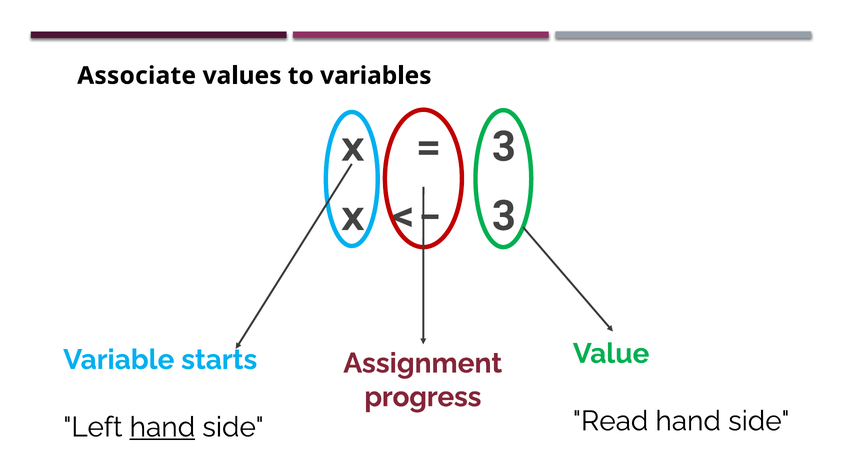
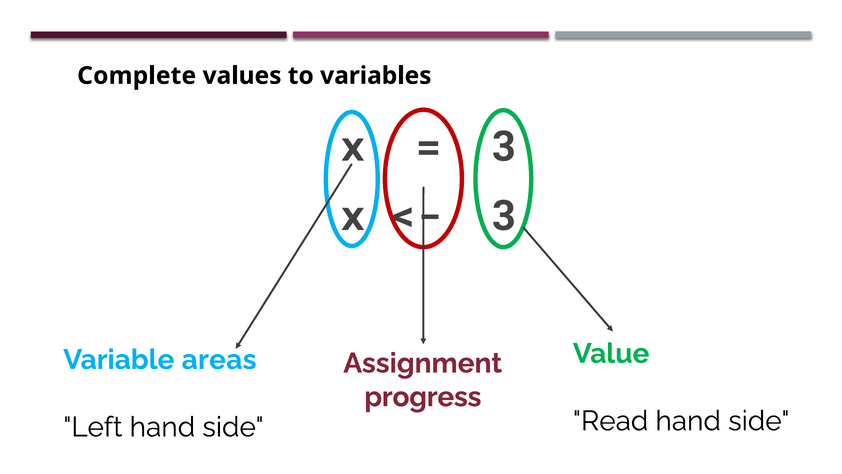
Associate: Associate -> Complete
starts: starts -> areas
hand at (162, 427) underline: present -> none
